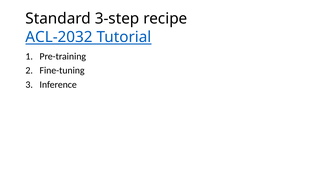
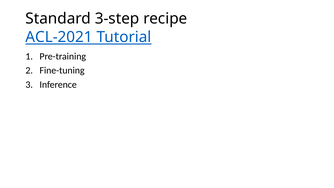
ACL-2032: ACL-2032 -> ACL-2021
